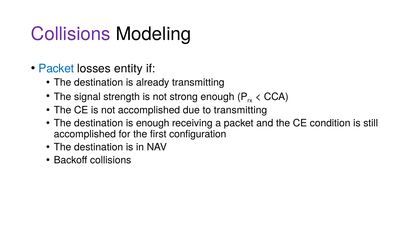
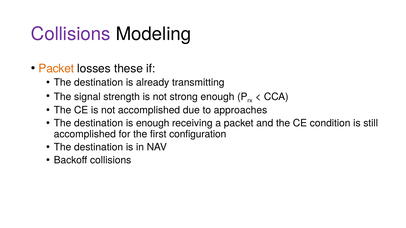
Packet at (56, 69) colour: blue -> orange
entity: entity -> these
to transmitting: transmitting -> approaches
